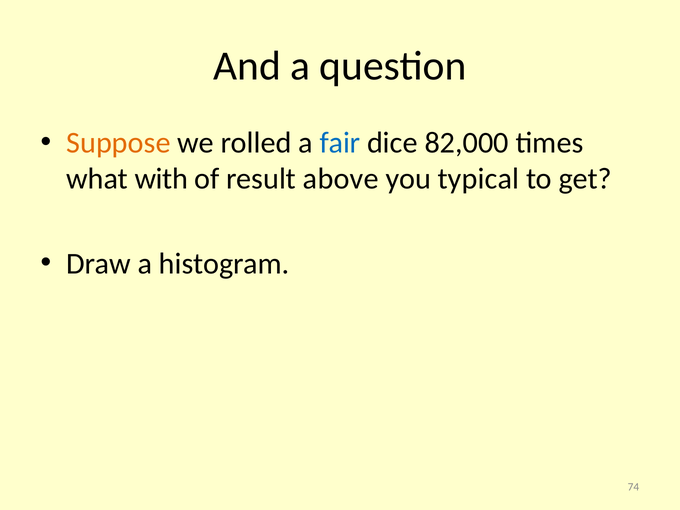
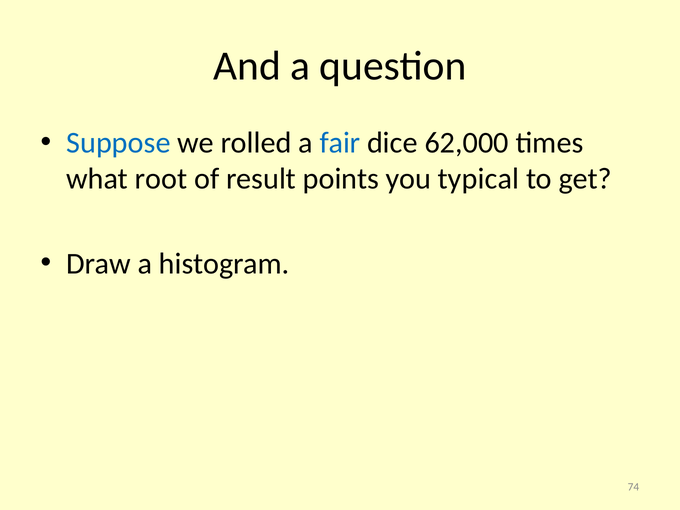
Suppose colour: orange -> blue
82,000: 82,000 -> 62,000
with: with -> root
above: above -> points
